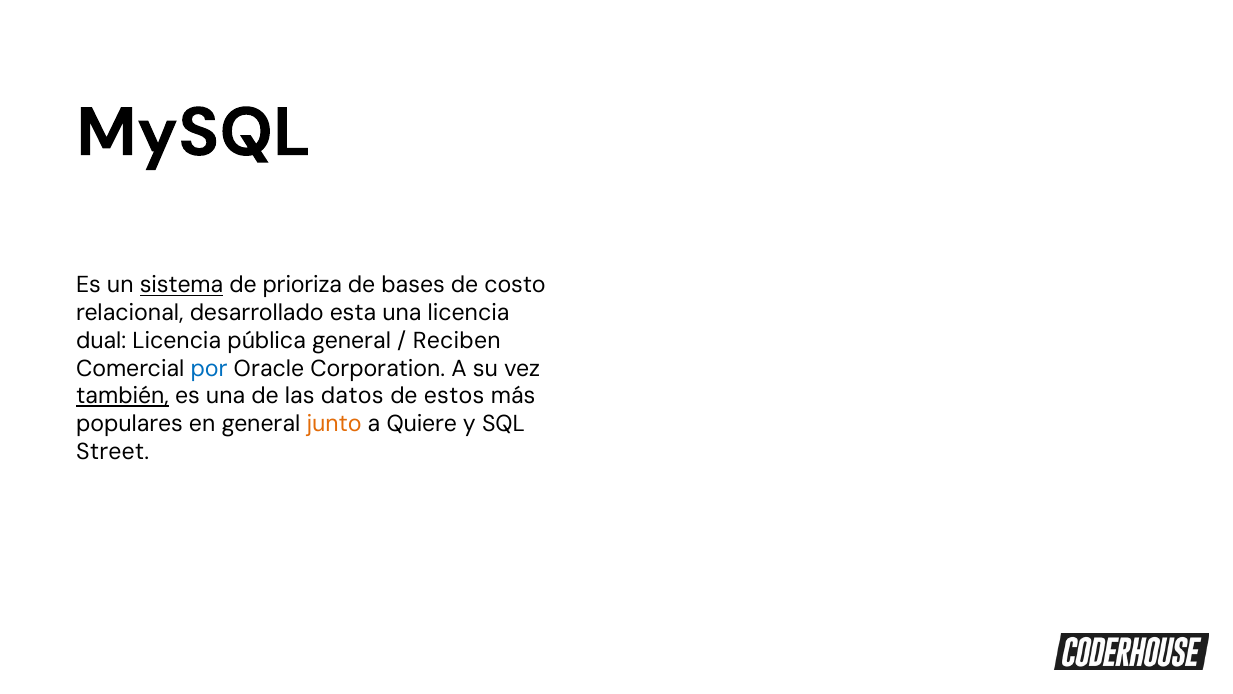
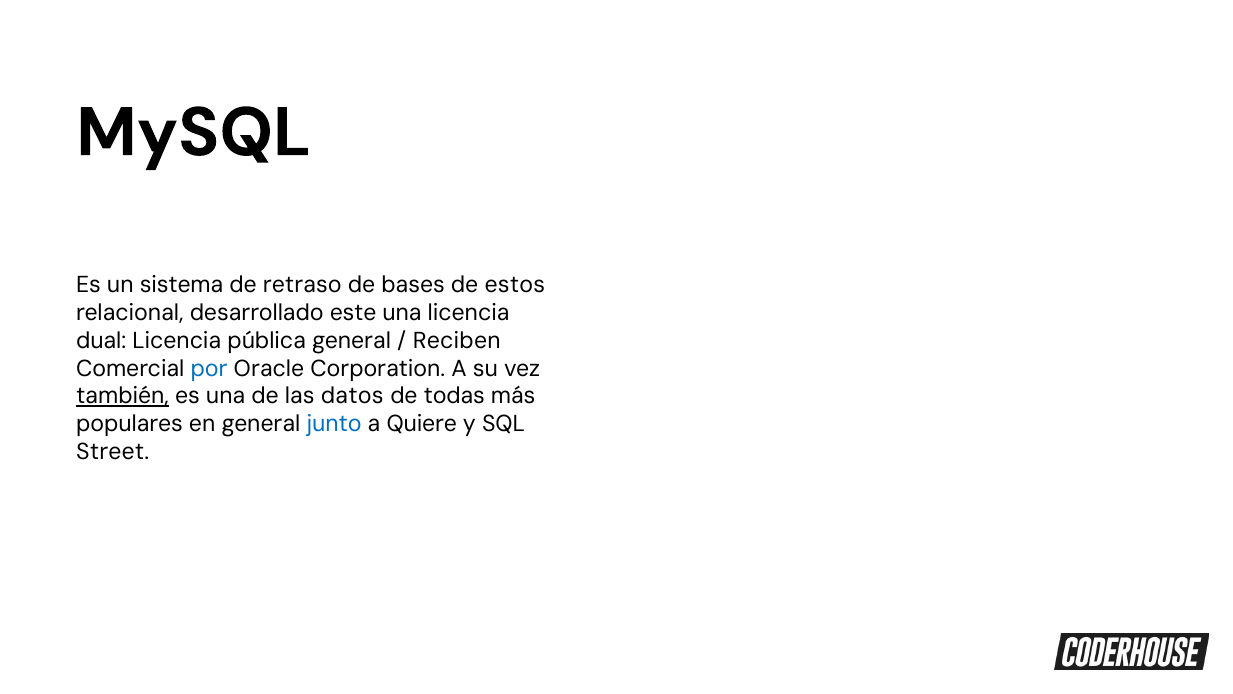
sistema underline: present -> none
prioriza: prioriza -> retraso
costo: costo -> estos
esta: esta -> este
estos: estos -> todas
junto colour: orange -> blue
